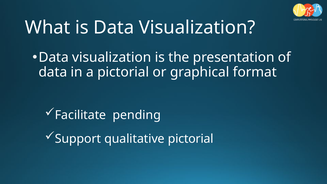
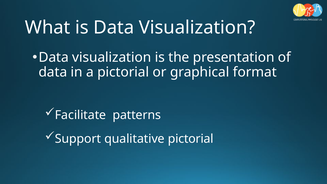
pending: pending -> patterns
